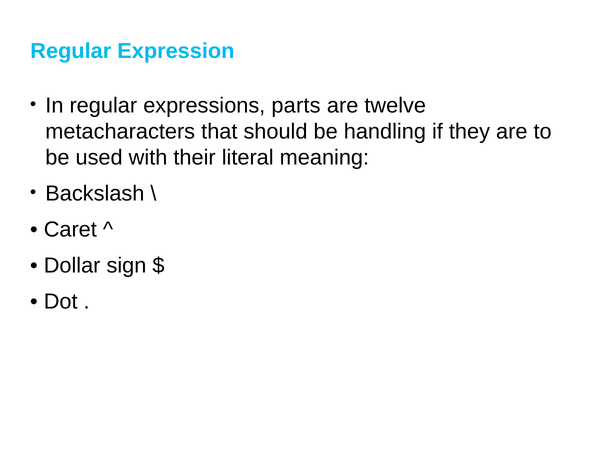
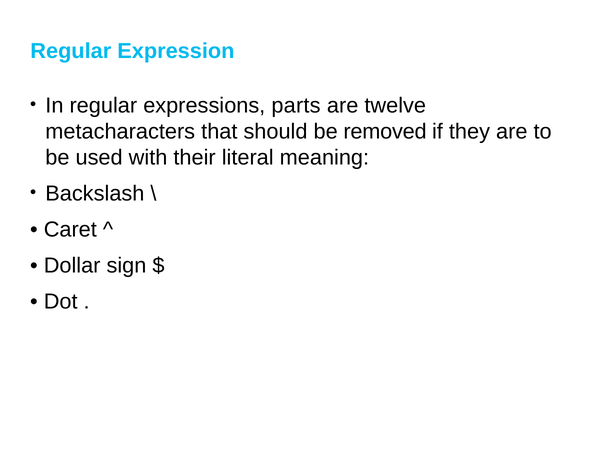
handling: handling -> removed
